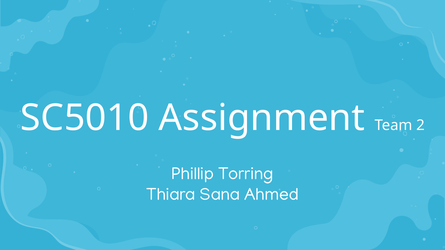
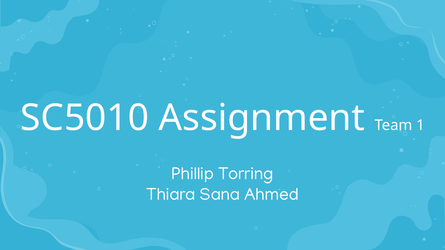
2: 2 -> 1
